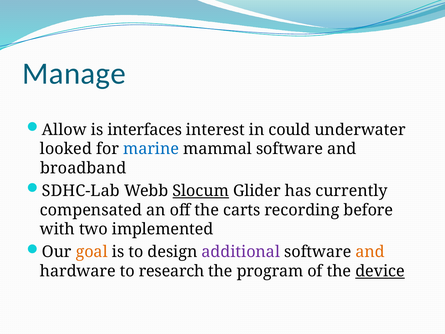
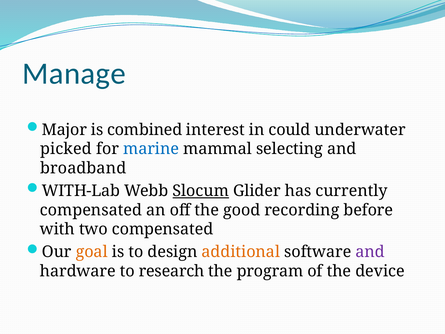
Allow: Allow -> Major
interfaces: interfaces -> combined
looked: looked -> picked
mammal software: software -> selecting
SDHC-Lab: SDHC-Lab -> WITH-Lab
carts: carts -> good
two implemented: implemented -> compensated
additional colour: purple -> orange
and at (370, 252) colour: orange -> purple
device underline: present -> none
